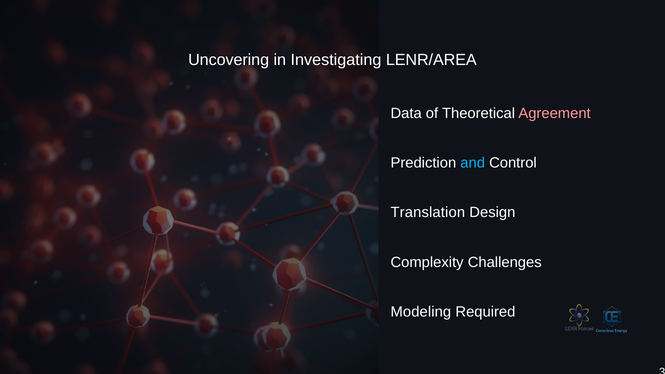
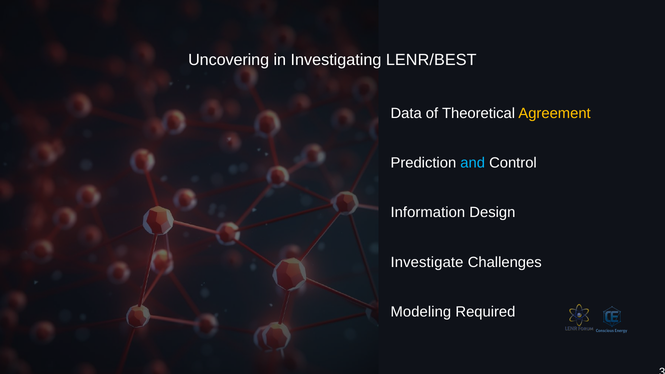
LENR/AREA: LENR/AREA -> LENR/BEST
Agreement colour: pink -> yellow
Translation: Translation -> Information
Complexity: Complexity -> Investigate
